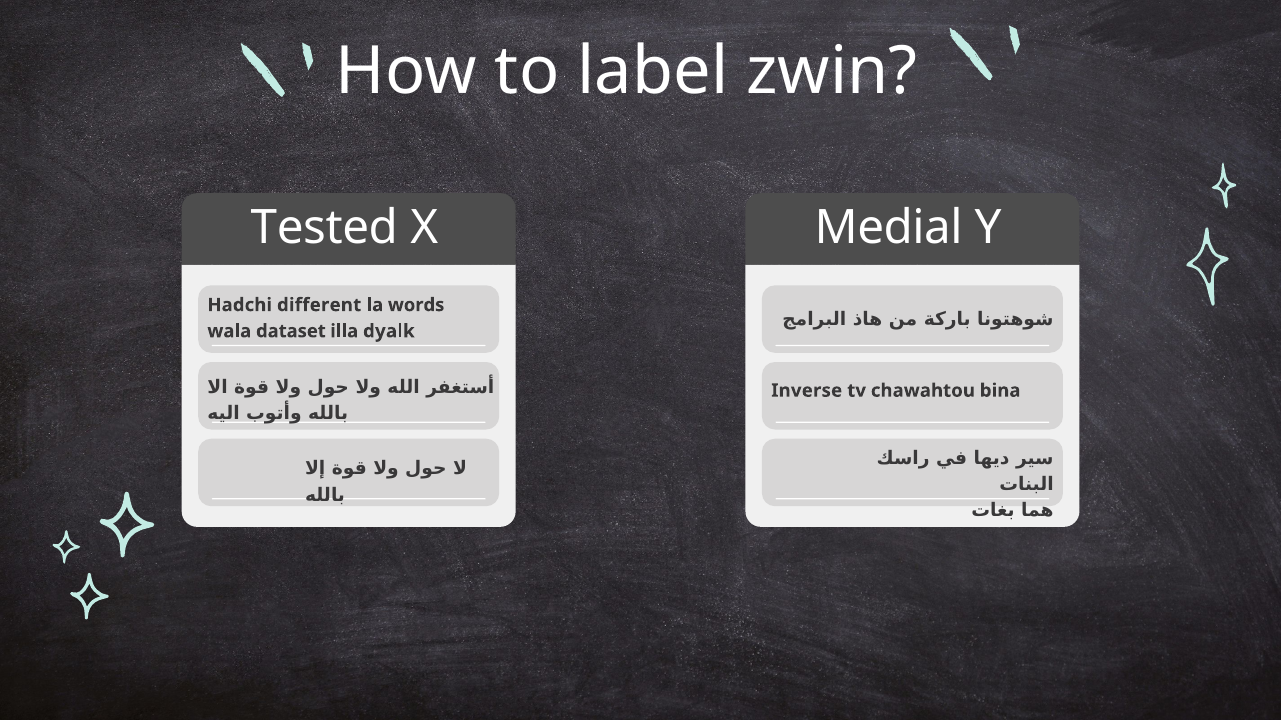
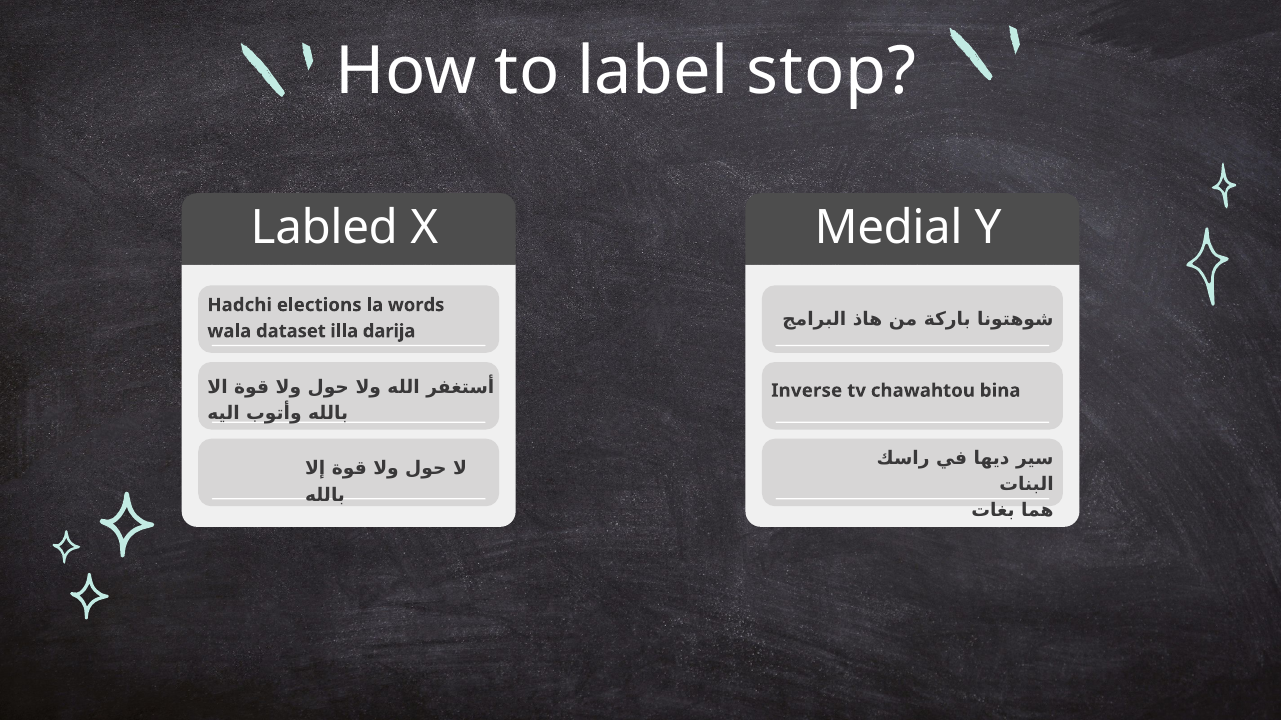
zwin: zwin -> stop
Tested: Tested -> Labled
different: different -> elections
dyalk: dyalk -> darija
